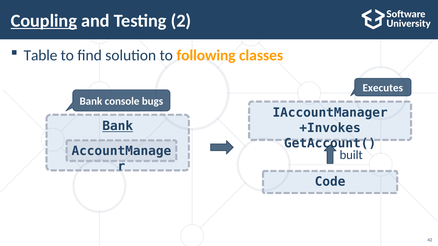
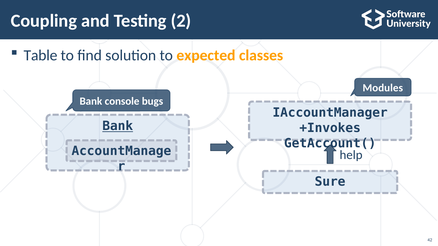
Coupling underline: present -> none
following: following -> expected
Executes: Executes -> Modules
built: built -> help
Code: Code -> Sure
